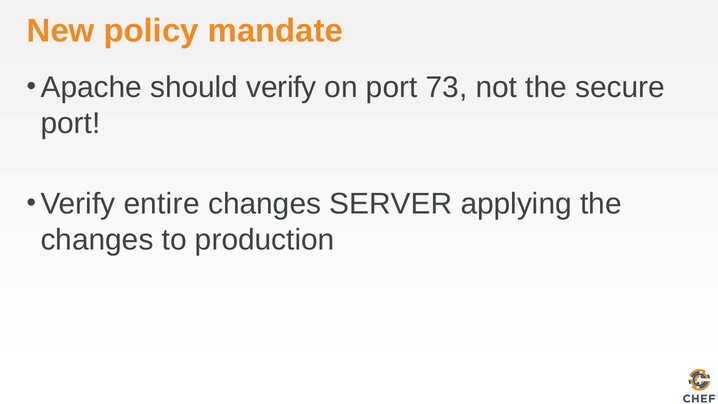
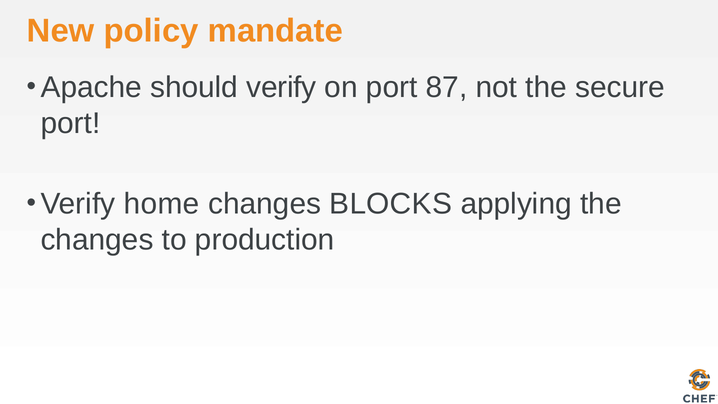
73: 73 -> 87
entire: entire -> home
SERVER: SERVER -> BLOCKS
